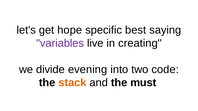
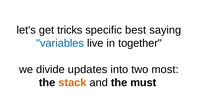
hope: hope -> tricks
variables colour: purple -> blue
creating: creating -> together
evening: evening -> updates
code: code -> most
